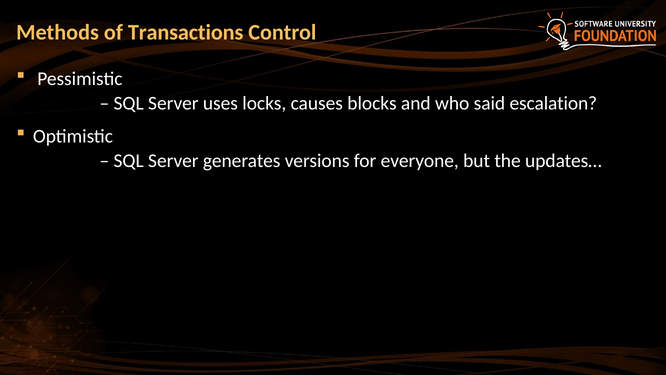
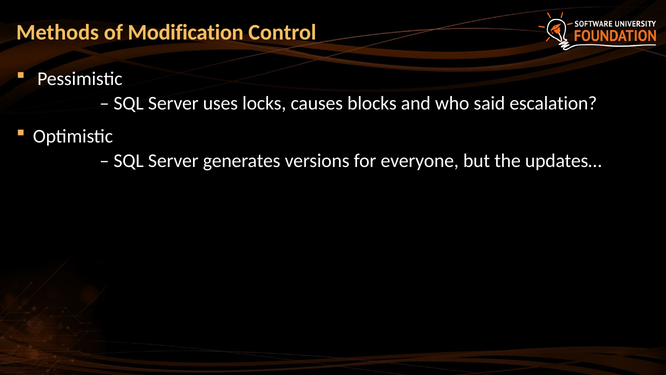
Transactions: Transactions -> Modification
